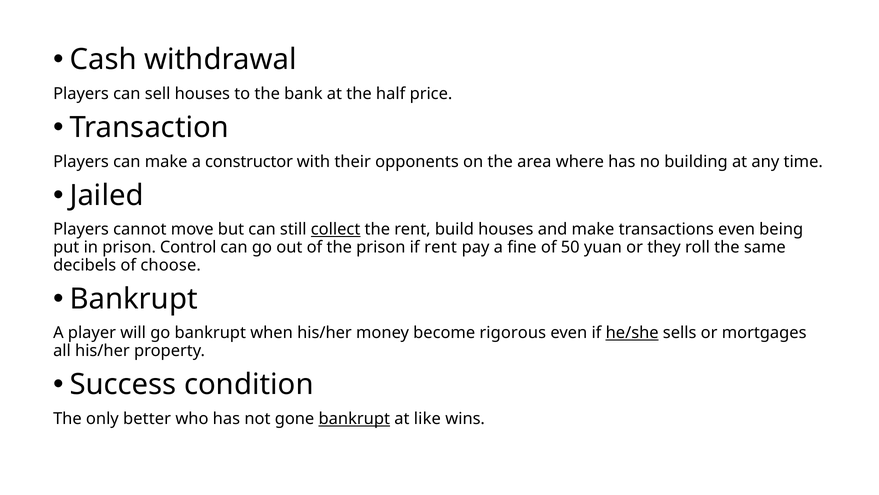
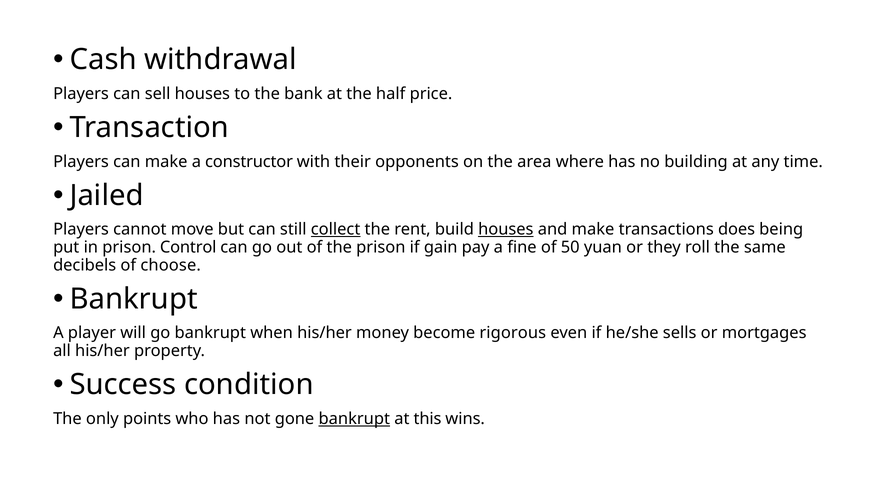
houses at (506, 229) underline: none -> present
transactions even: even -> does
if rent: rent -> gain
he/she underline: present -> none
better: better -> points
like: like -> this
